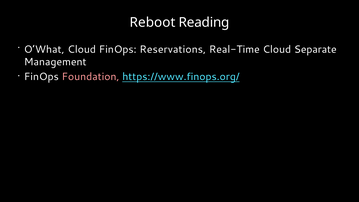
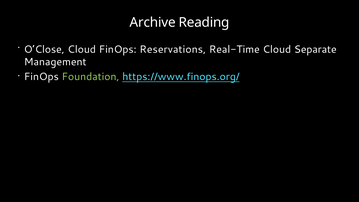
Reboot: Reboot -> Archive
O’What: O’What -> O’Close
Foundation colour: pink -> light green
